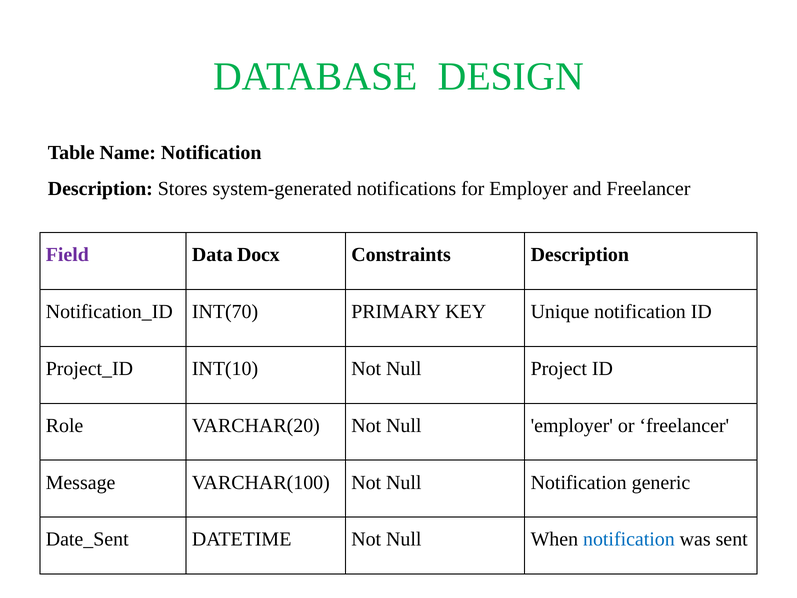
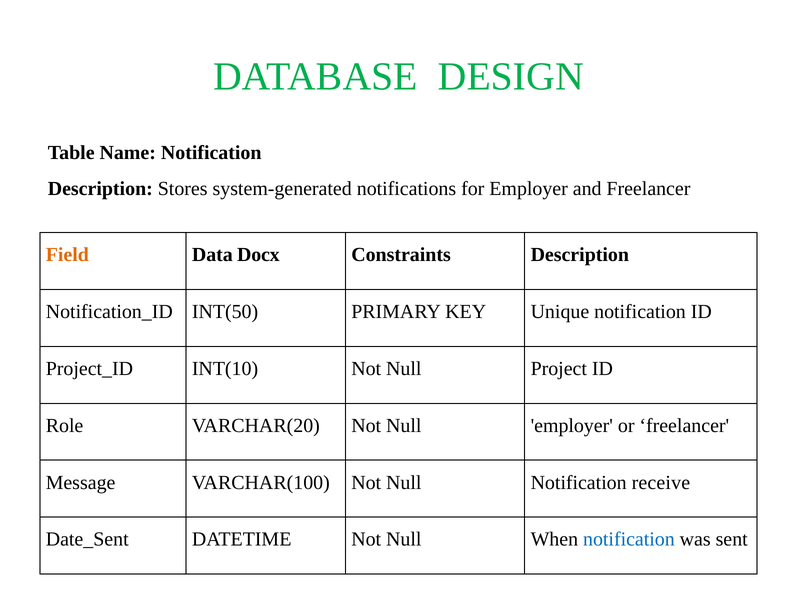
Field colour: purple -> orange
INT(70: INT(70 -> INT(50
generic: generic -> receive
